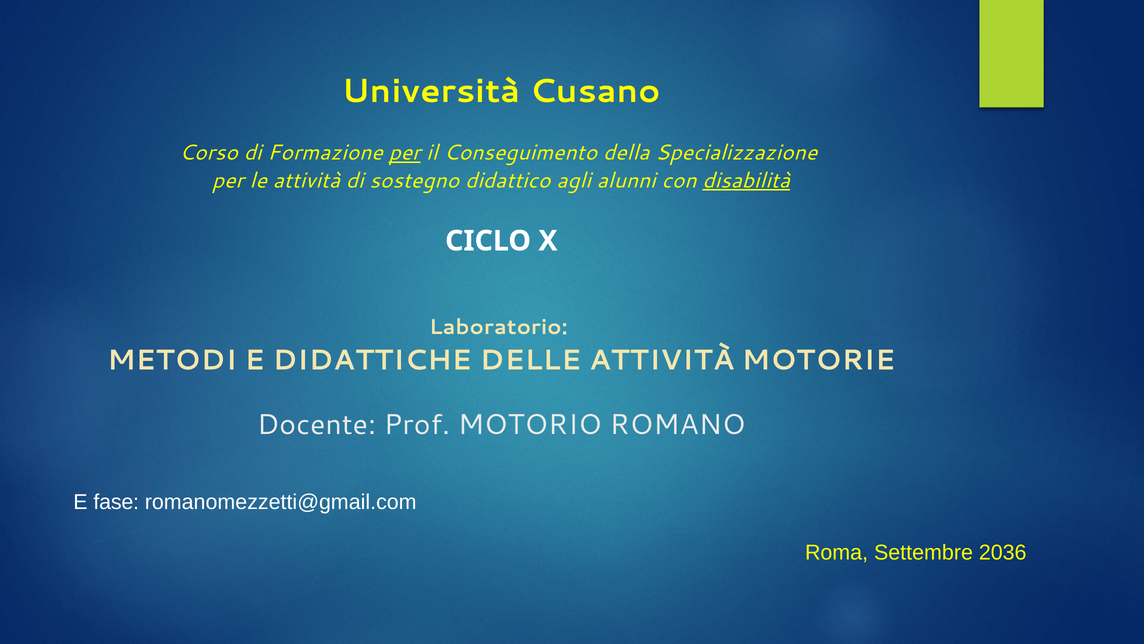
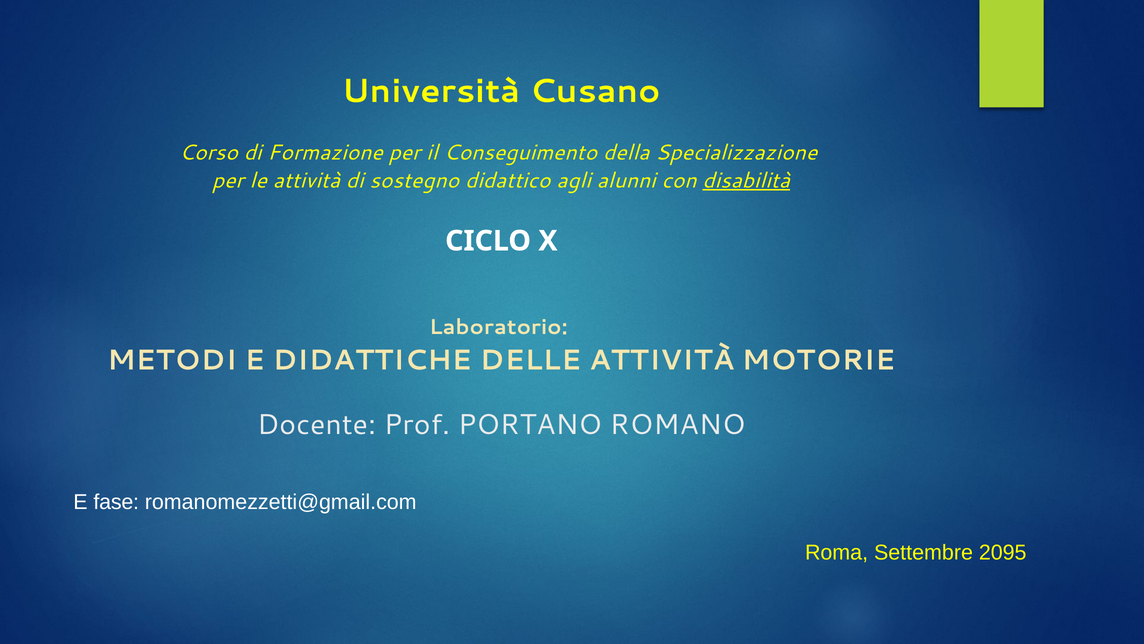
per at (405, 153) underline: present -> none
MOTORIO: MOTORIO -> PORTANO
2036: 2036 -> 2095
